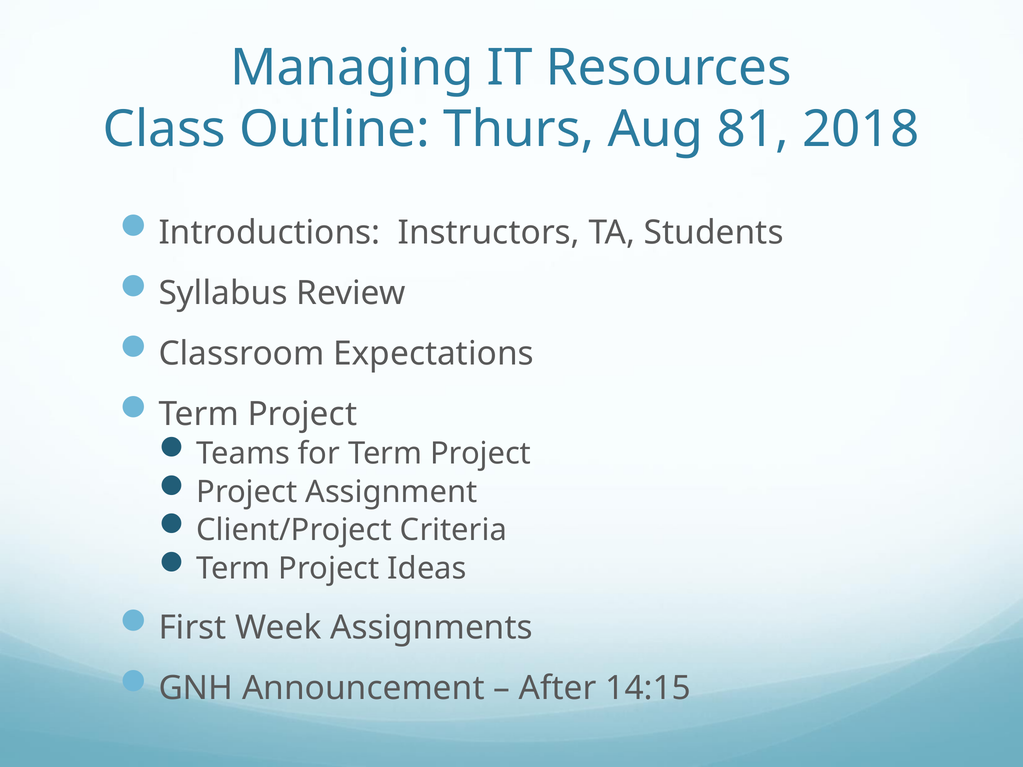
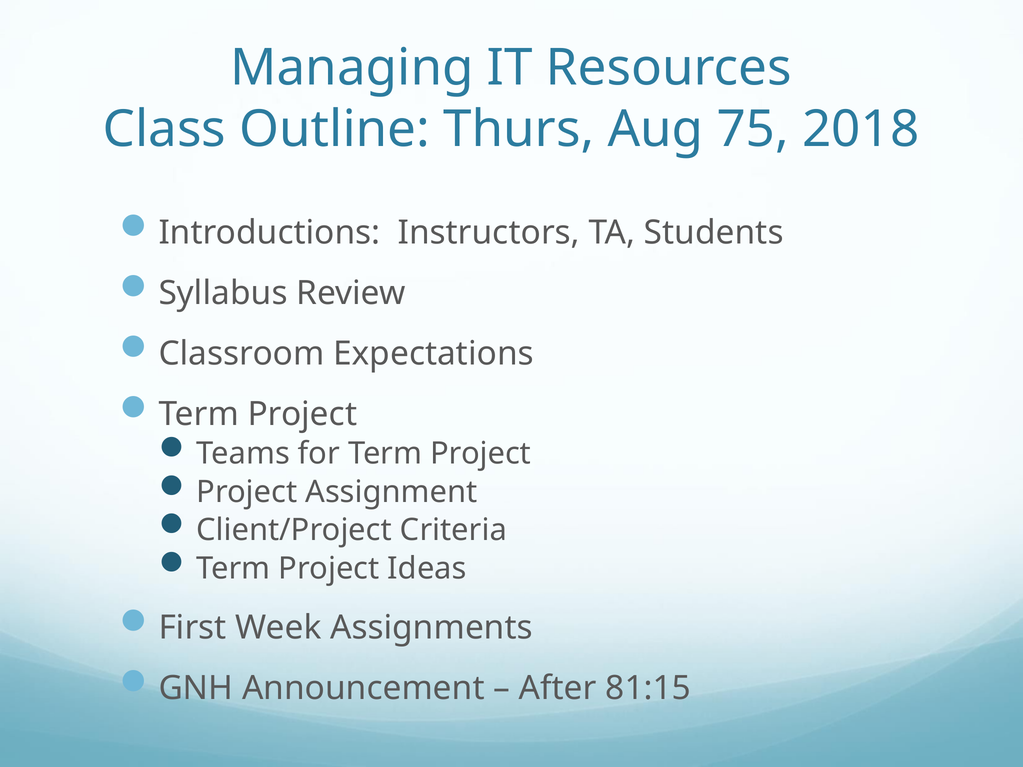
81: 81 -> 75
14:15: 14:15 -> 81:15
